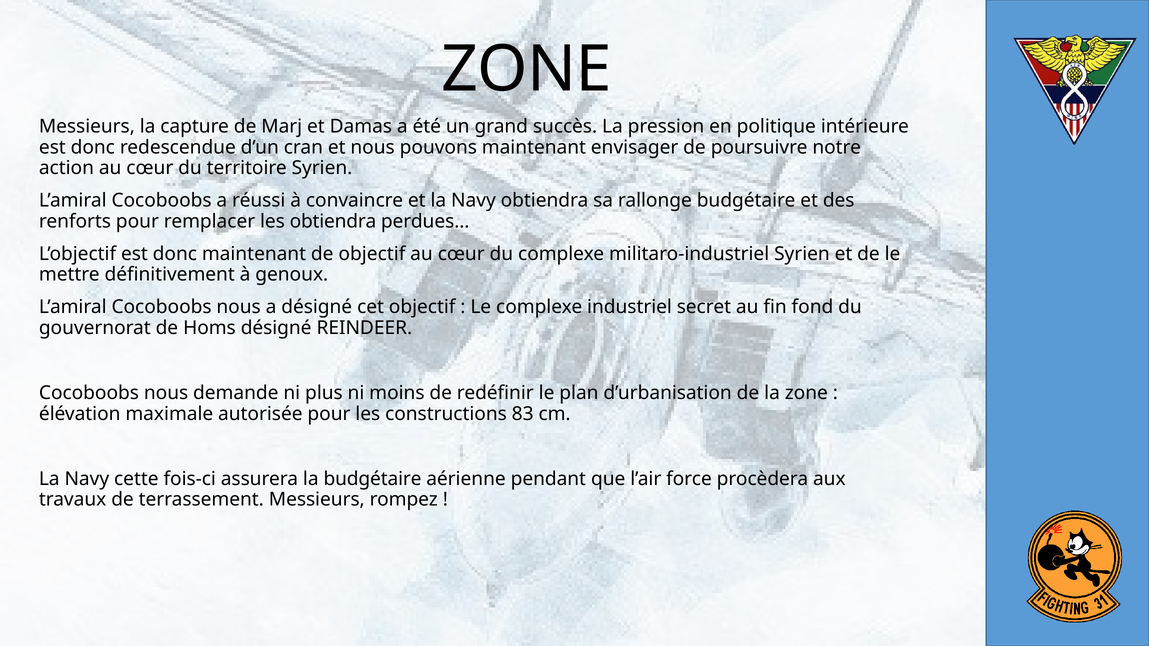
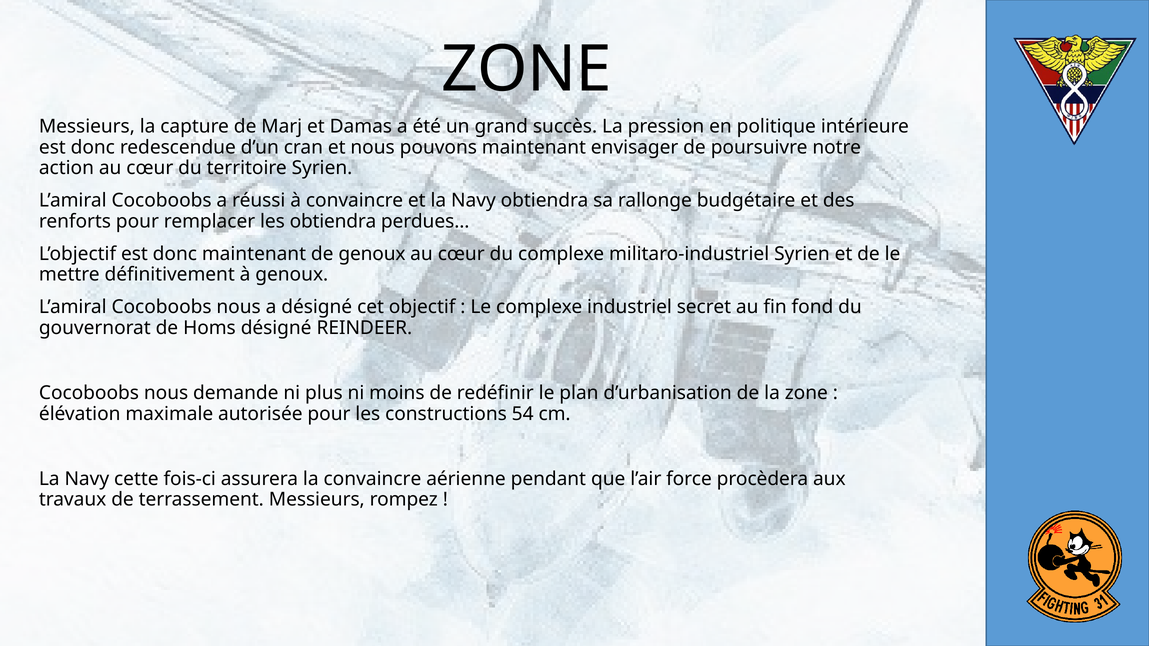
de objectif: objectif -> genoux
83: 83 -> 54
la budgétaire: budgétaire -> convaincre
